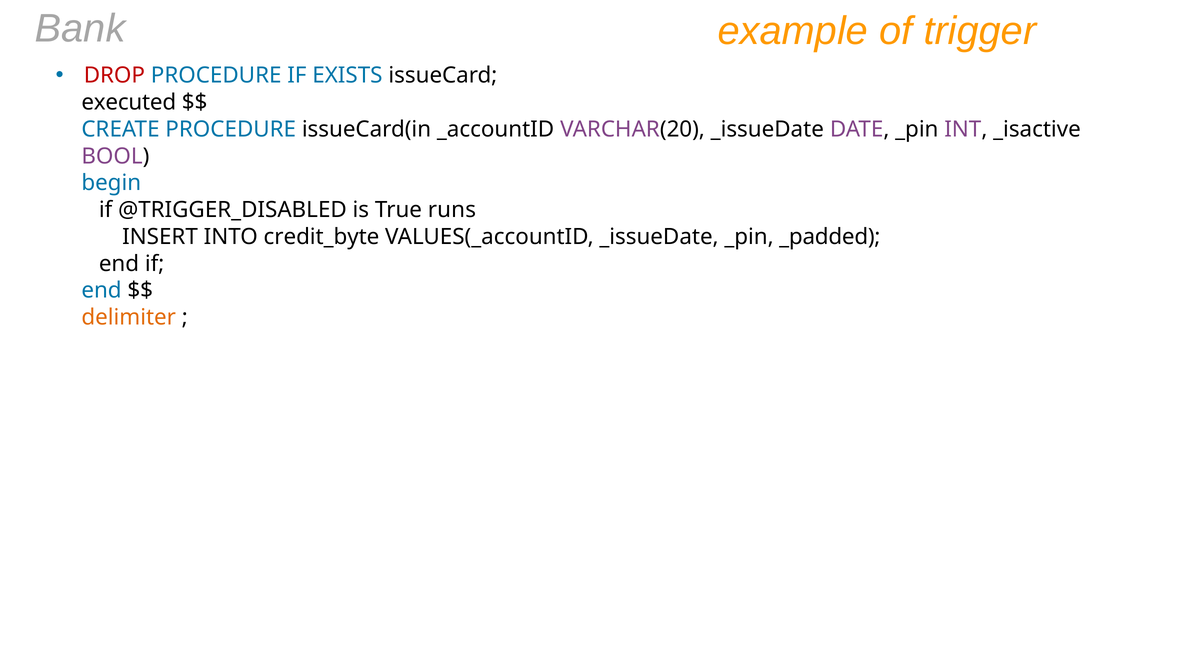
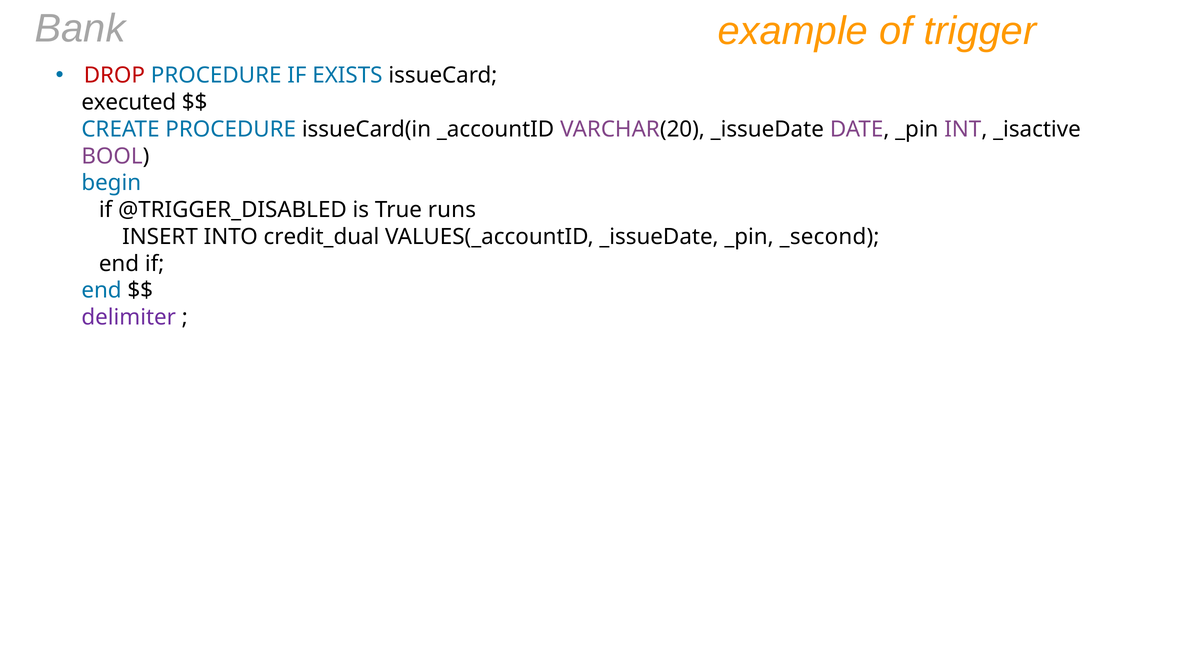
credit_byte: credit_byte -> credit_dual
_padded: _padded -> _second
delimiter colour: orange -> purple
